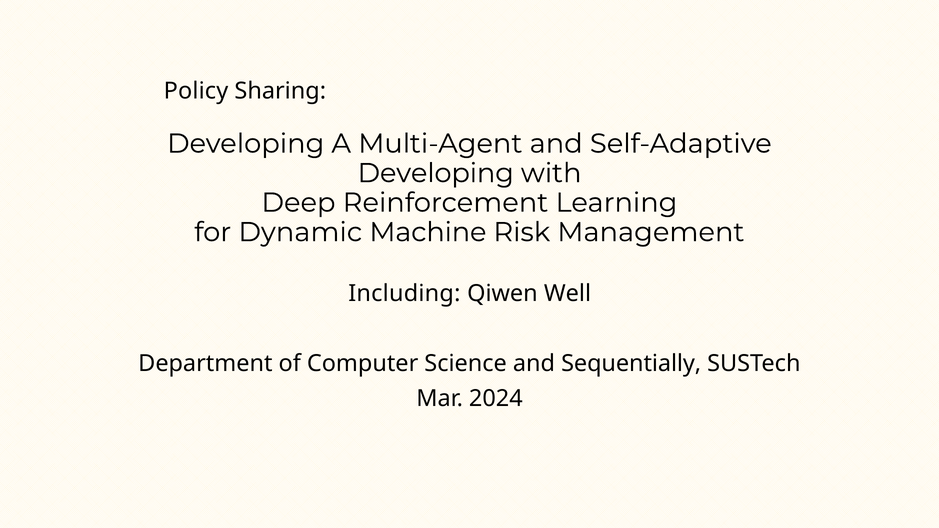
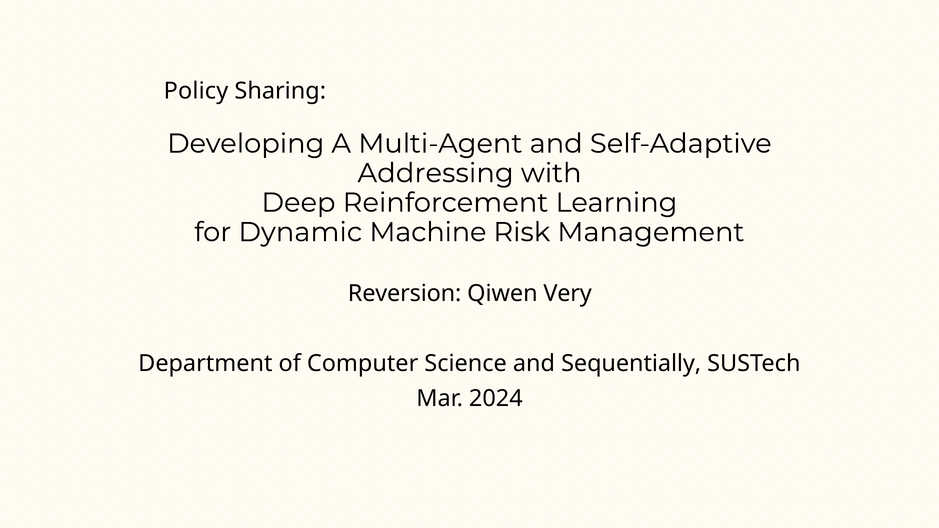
Developing at (436, 173): Developing -> Addressing
Including: Including -> Reversion
Well: Well -> Very
